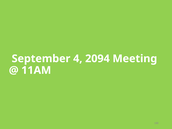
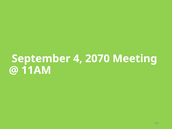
2094: 2094 -> 2070
